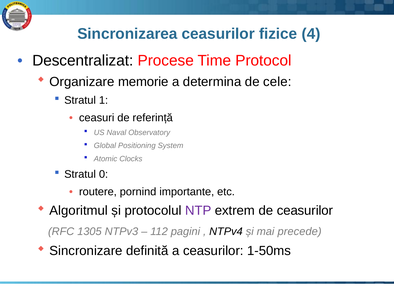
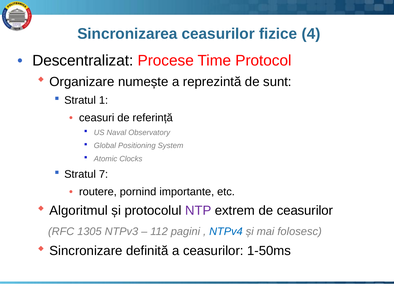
memorie: memorie -> numește
determina: determina -> reprezintă
cele: cele -> sunt
0: 0 -> 7
NTPv4 colour: black -> blue
precede: precede -> folosesc
